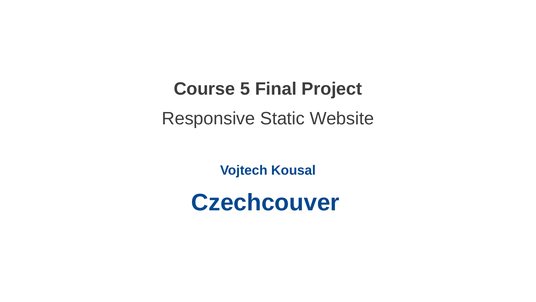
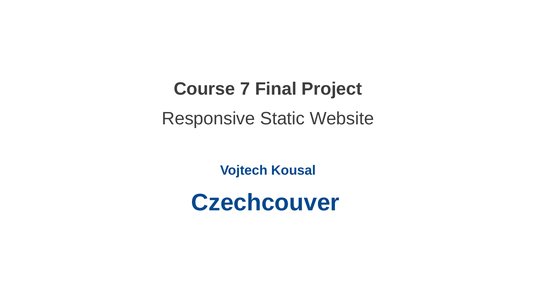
5: 5 -> 7
